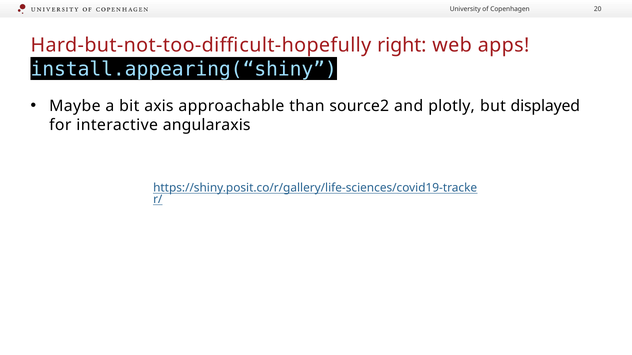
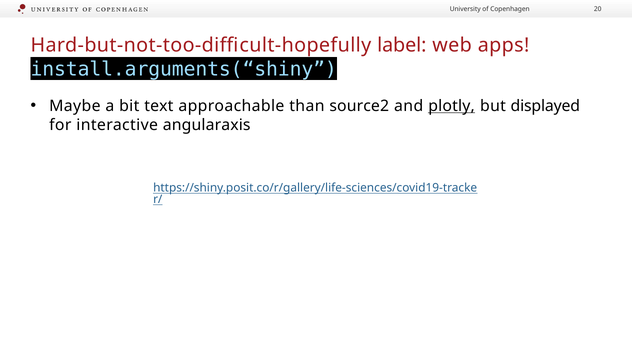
right: right -> label
install.appearing(“shiny: install.appearing(“shiny -> install.arguments(“shiny
axis: axis -> text
plotly underline: none -> present
